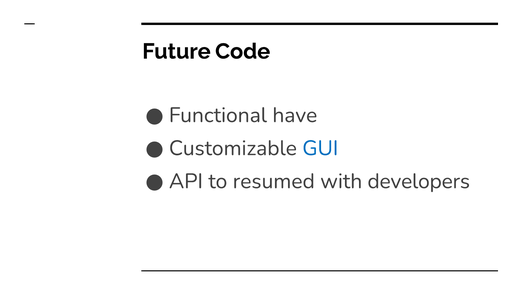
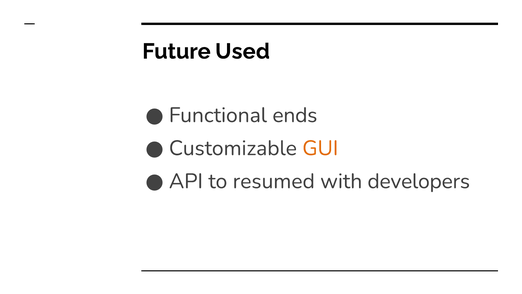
Code: Code -> Used
have: have -> ends
GUI colour: blue -> orange
